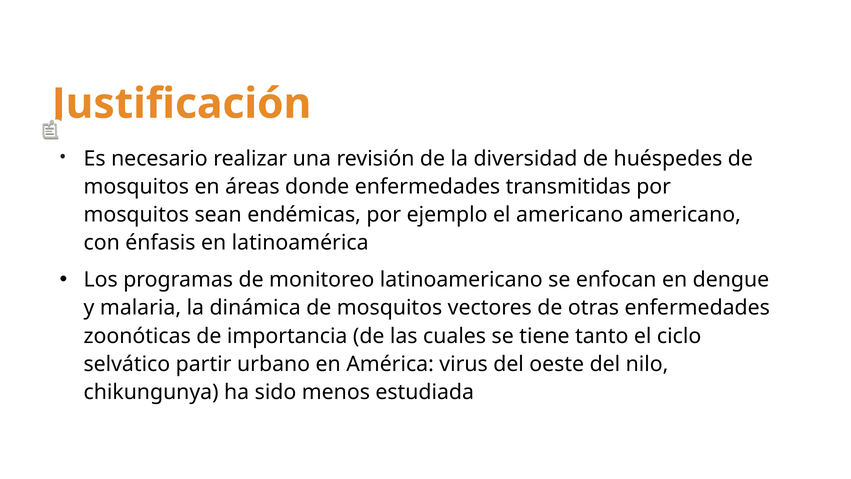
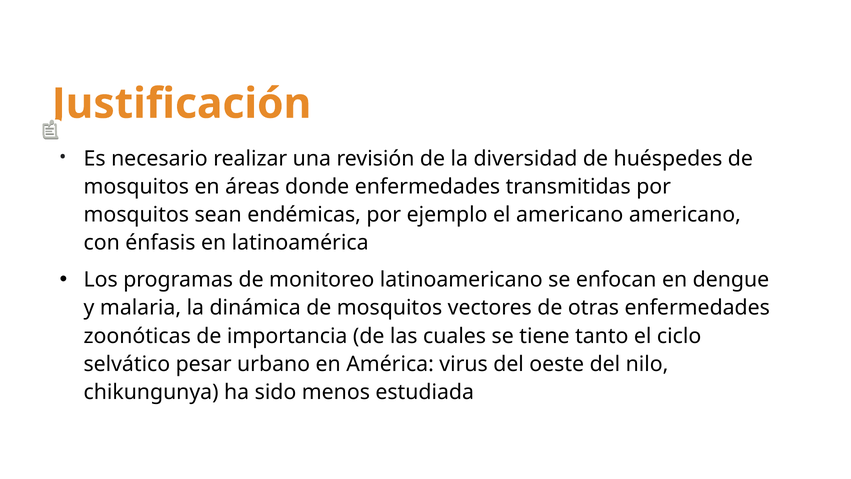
partir: partir -> pesar
